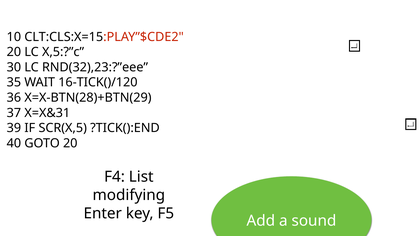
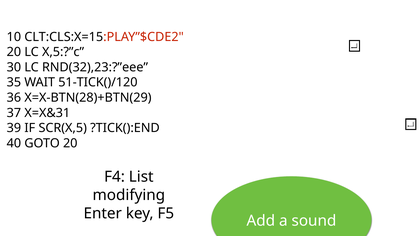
16-TICK()/120: 16-TICK()/120 -> 51-TICK()/120
